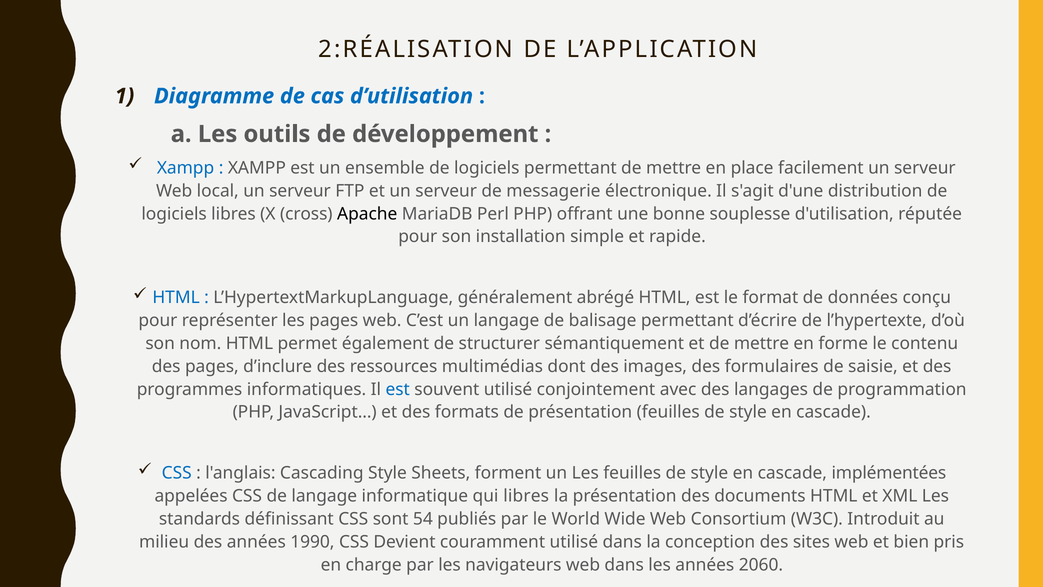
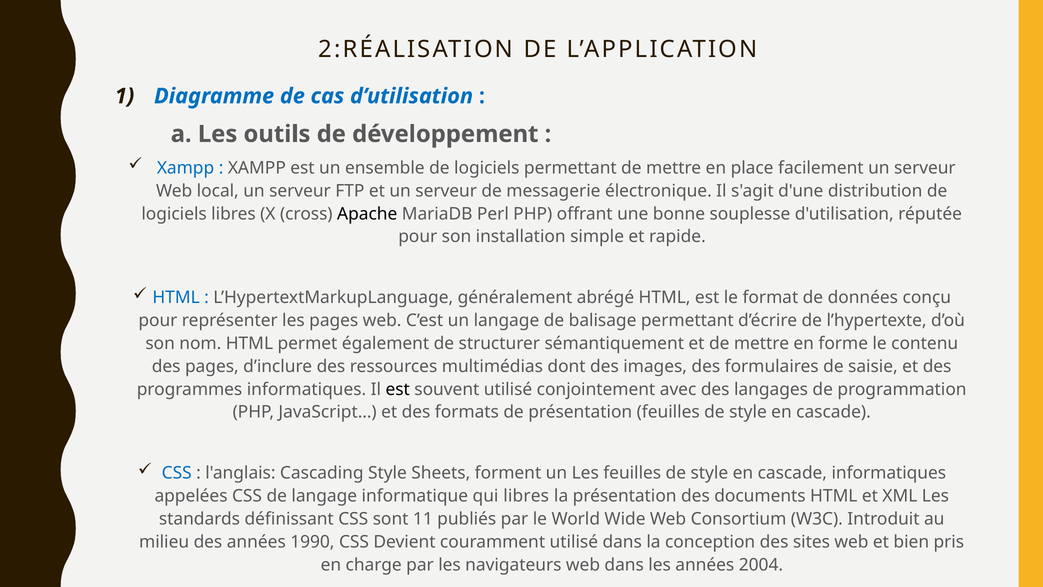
est at (398, 389) colour: blue -> black
cascade implémentées: implémentées -> informatiques
54: 54 -> 11
2060: 2060 -> 2004
